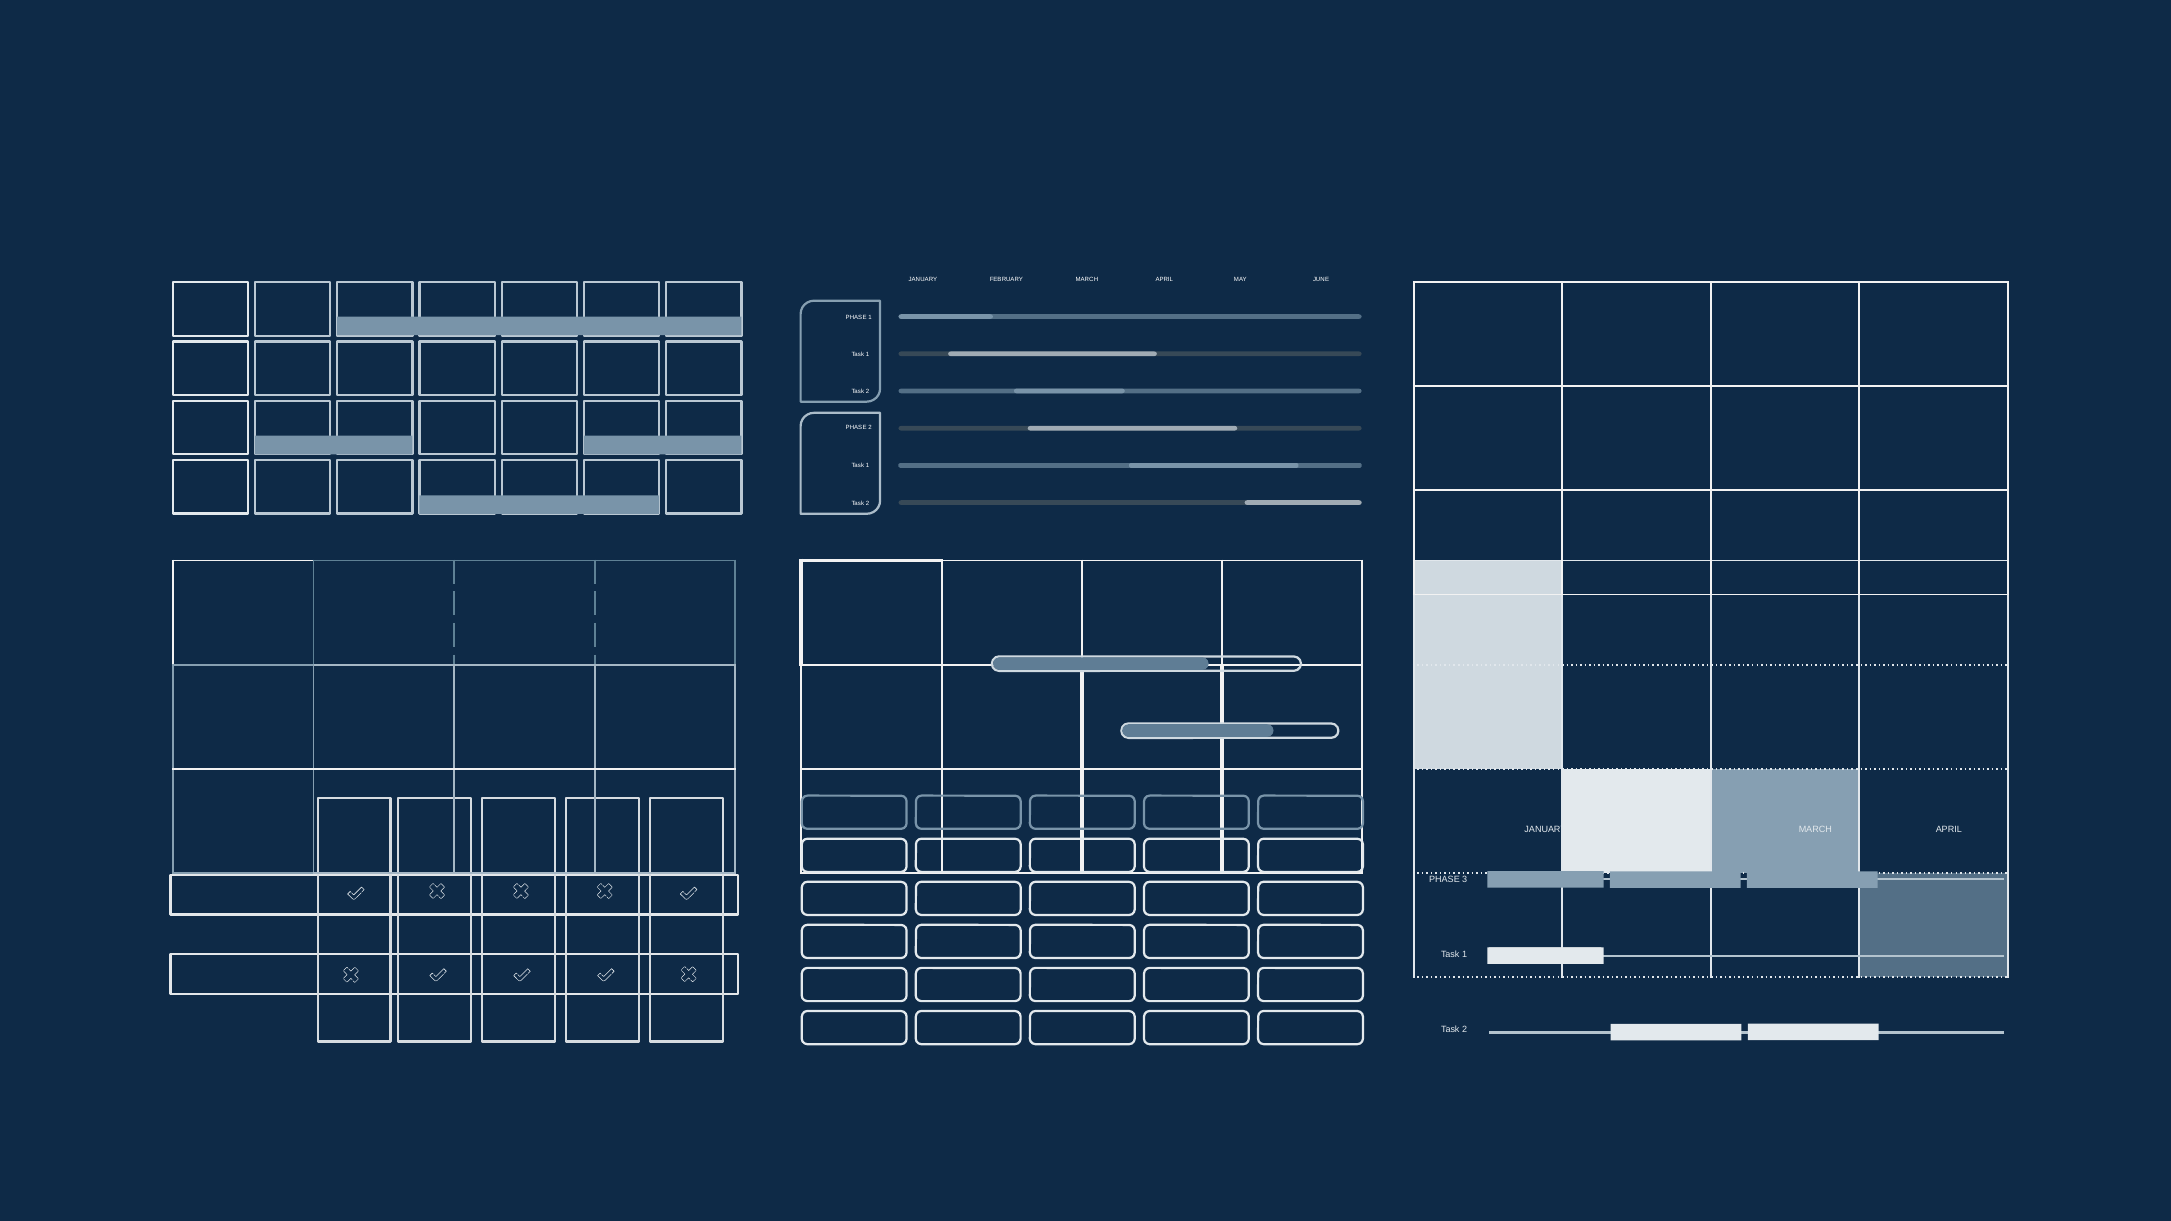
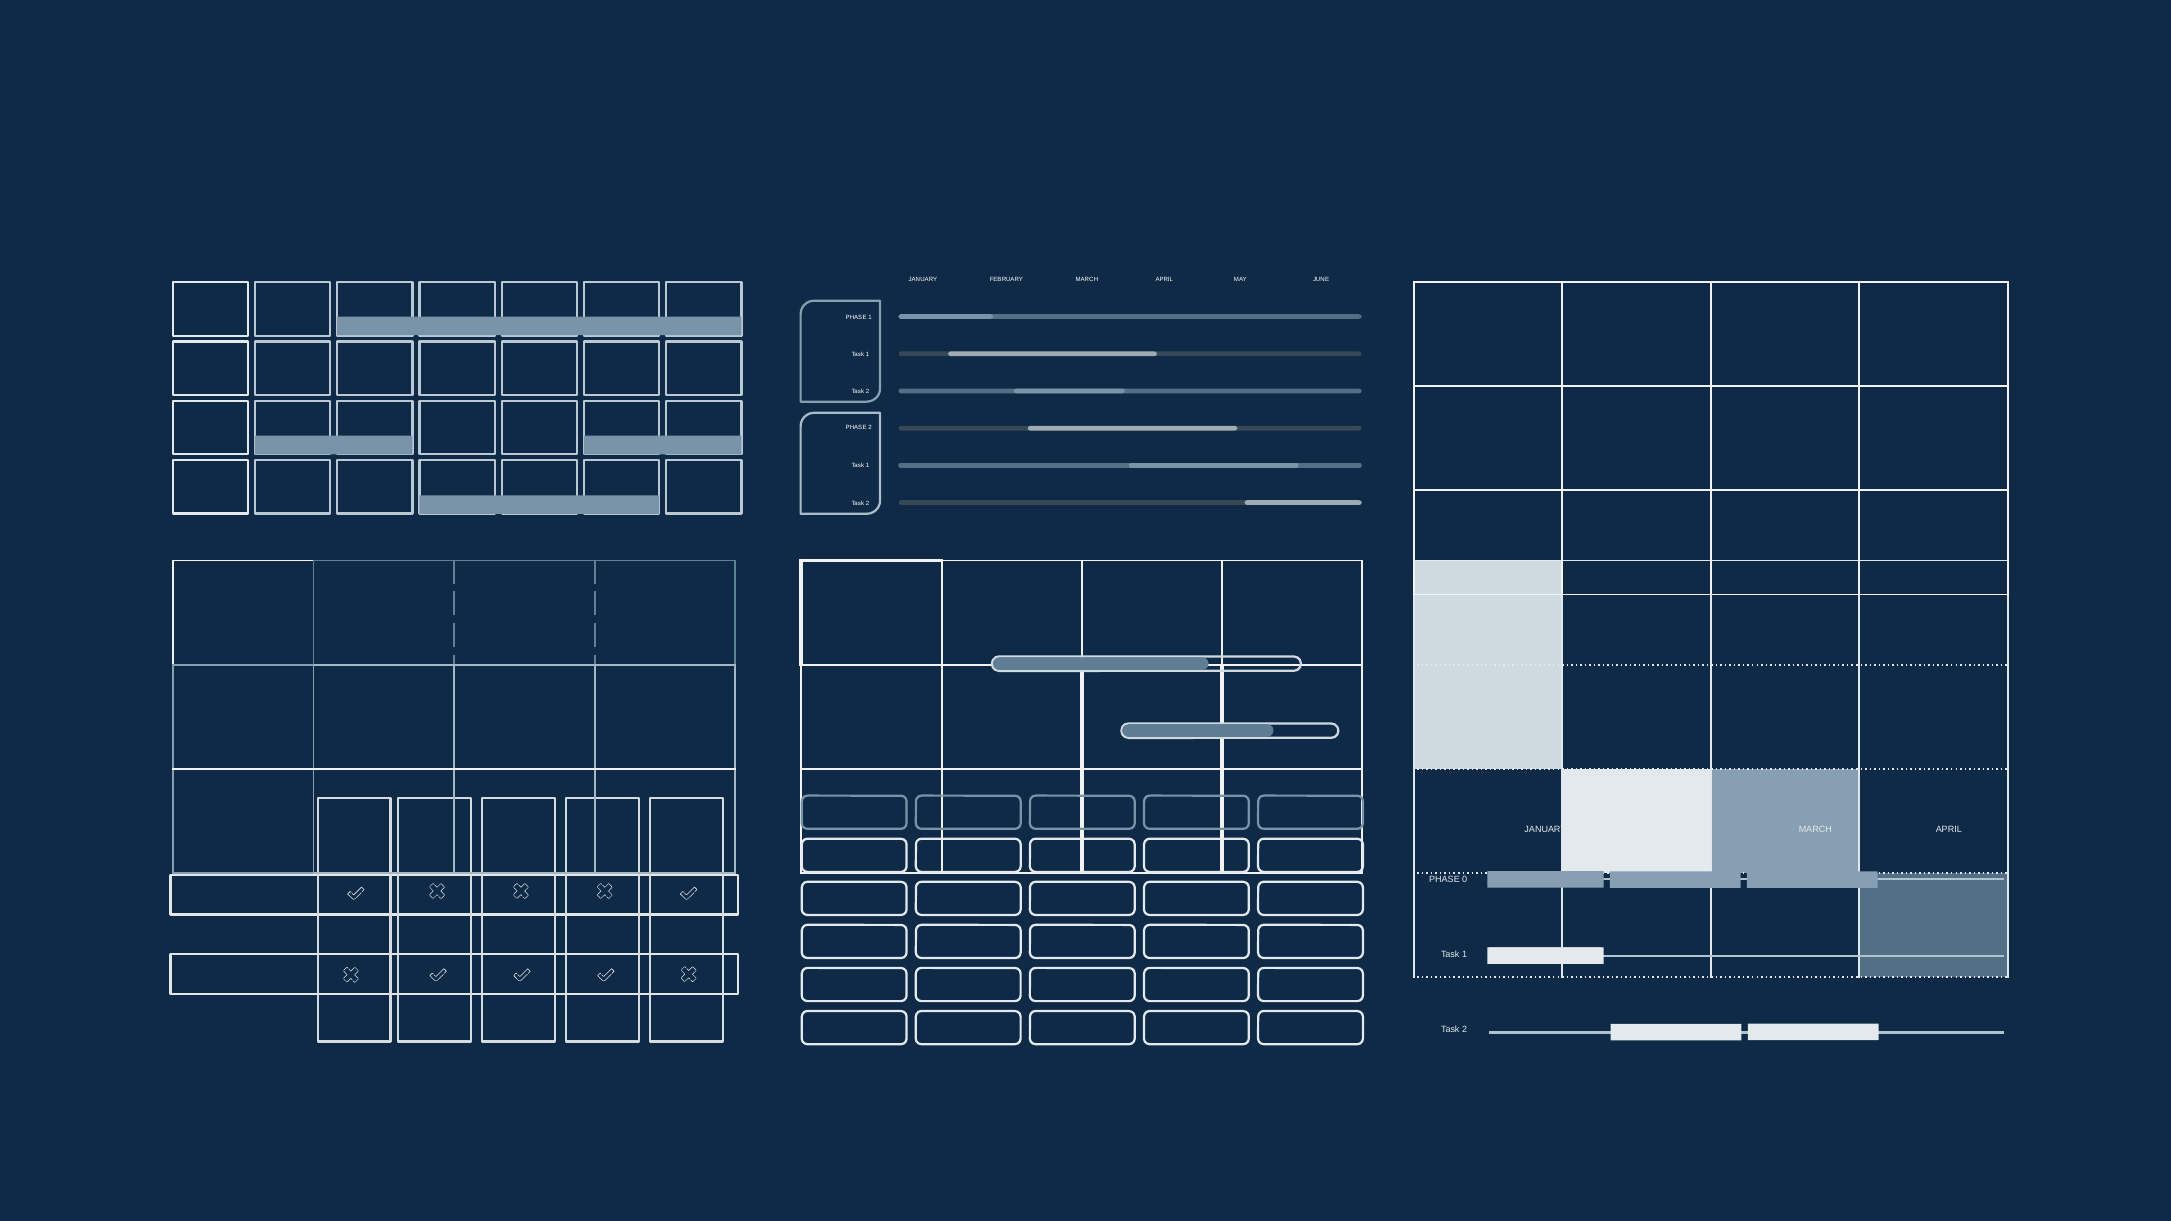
3: 3 -> 0
